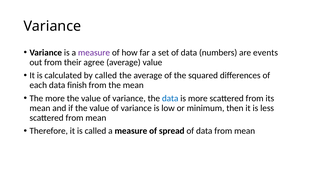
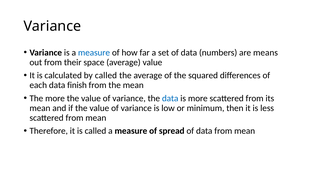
measure at (94, 53) colour: purple -> blue
events: events -> means
agree: agree -> space
